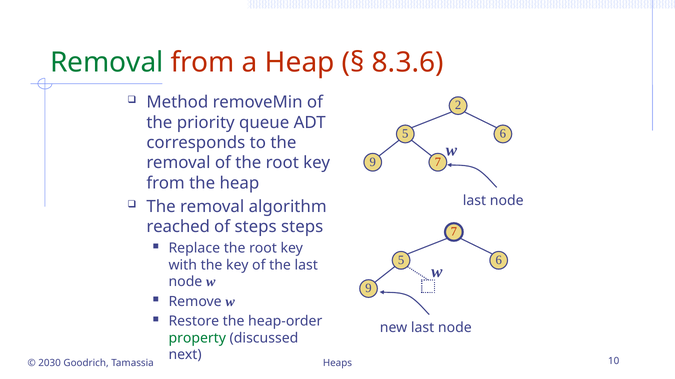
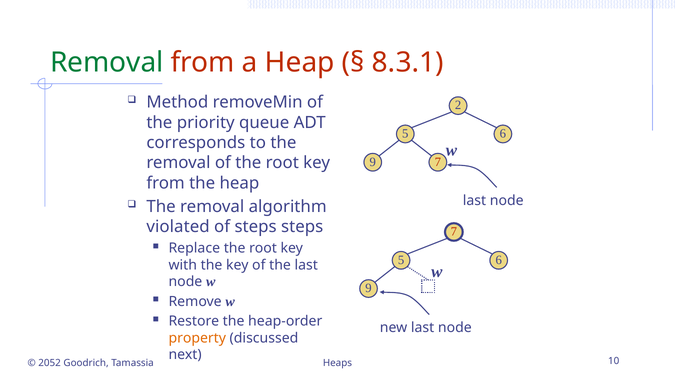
8.3.6: 8.3.6 -> 8.3.1
reached: reached -> violated
property colour: green -> orange
2030: 2030 -> 2052
